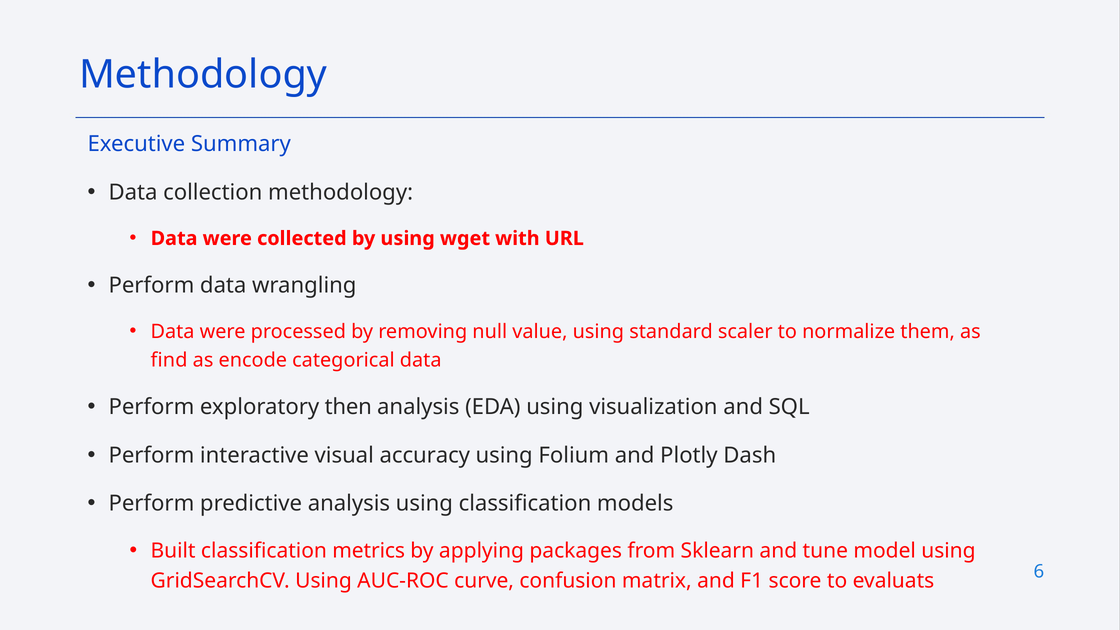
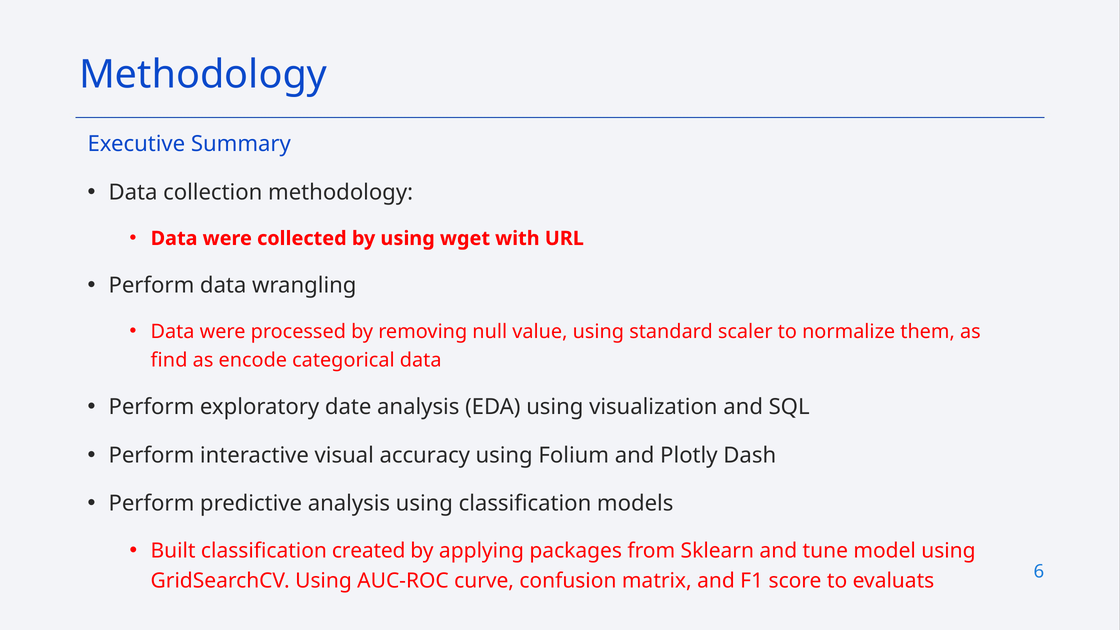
then: then -> date
metrics: metrics -> created
